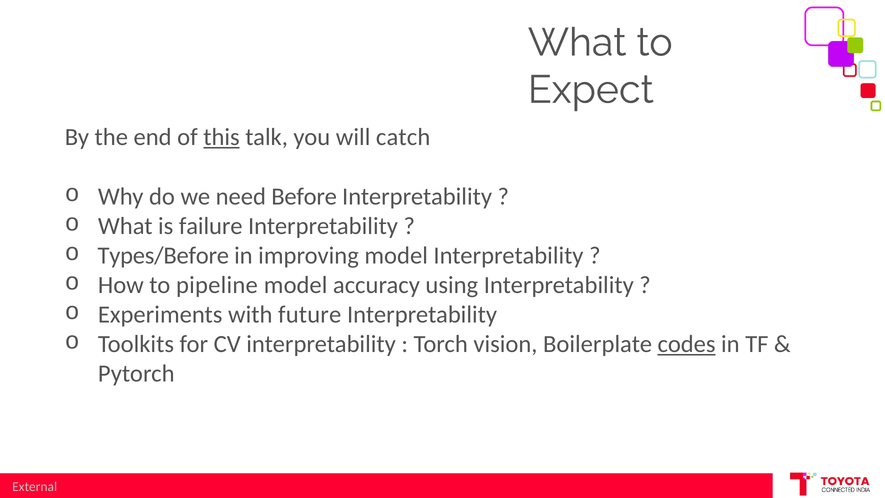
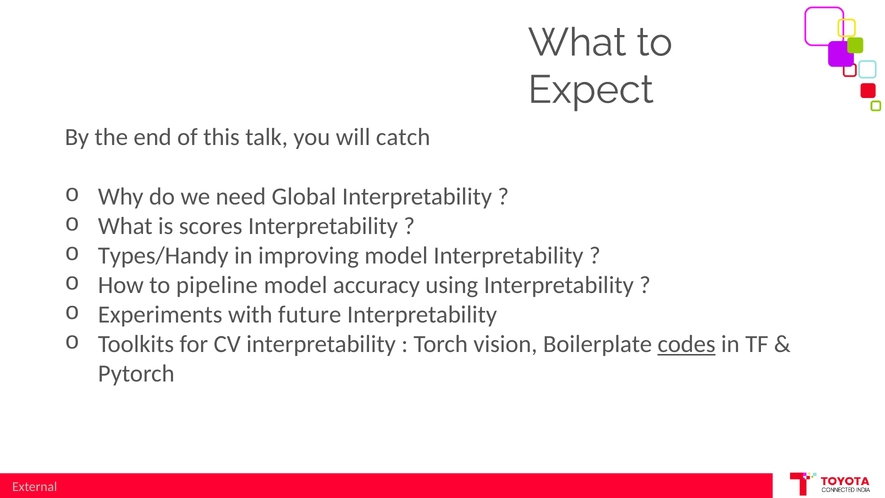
this underline: present -> none
Before: Before -> Global
failure: failure -> scores
Types/Before: Types/Before -> Types/Handy
